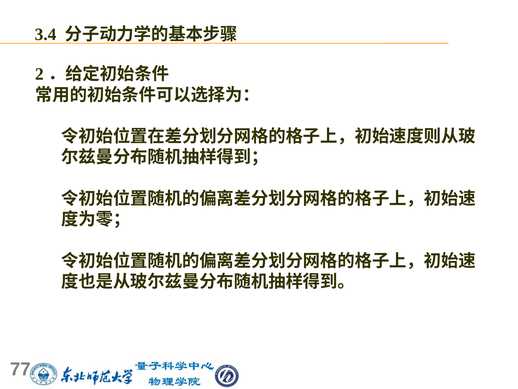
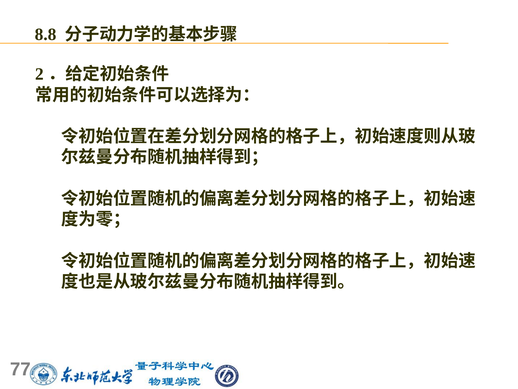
3.4: 3.4 -> 8.8
